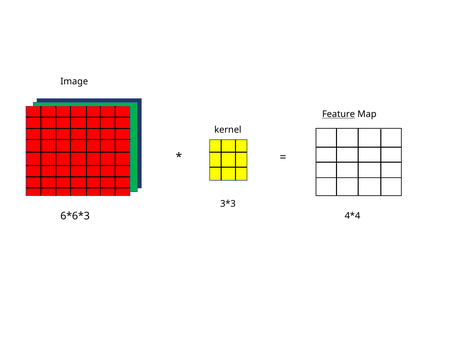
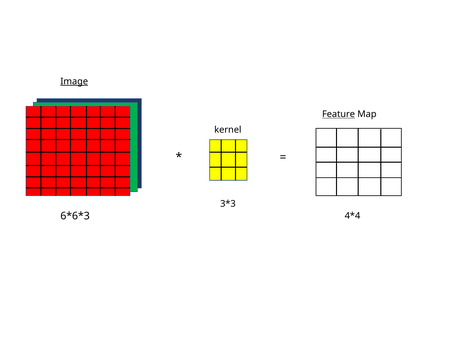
Image underline: none -> present
